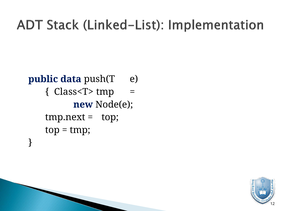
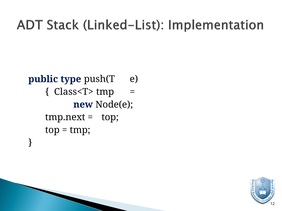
data: data -> type
